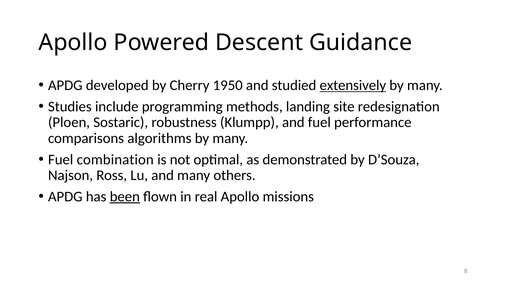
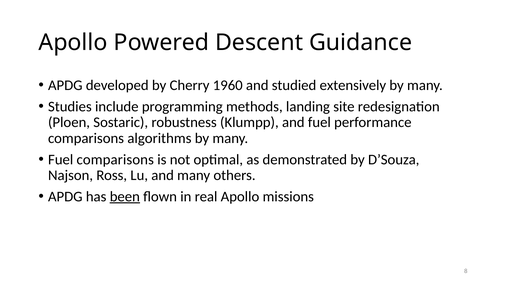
1950: 1950 -> 1960
extensively underline: present -> none
Fuel combination: combination -> comparisons
